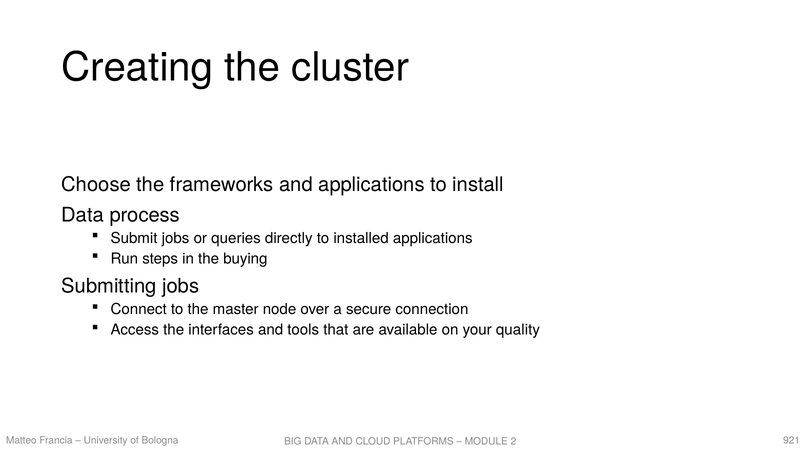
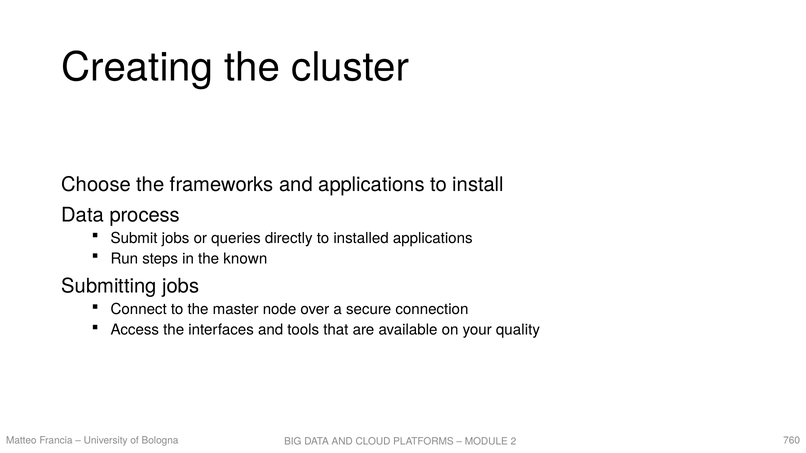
buying: buying -> known
921: 921 -> 760
